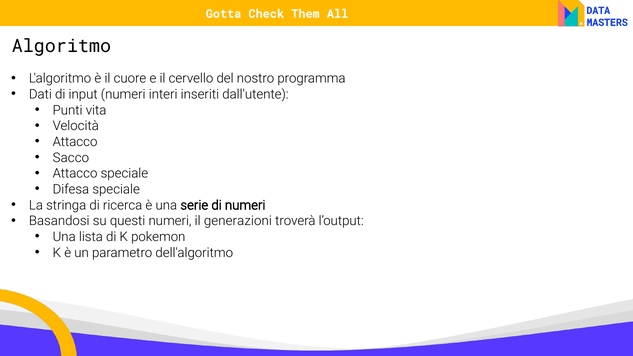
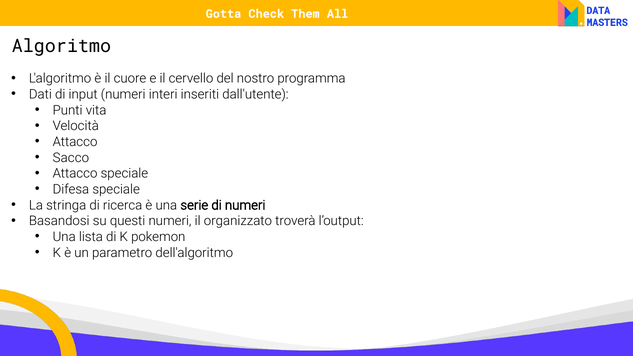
generazioni: generazioni -> organizzato
